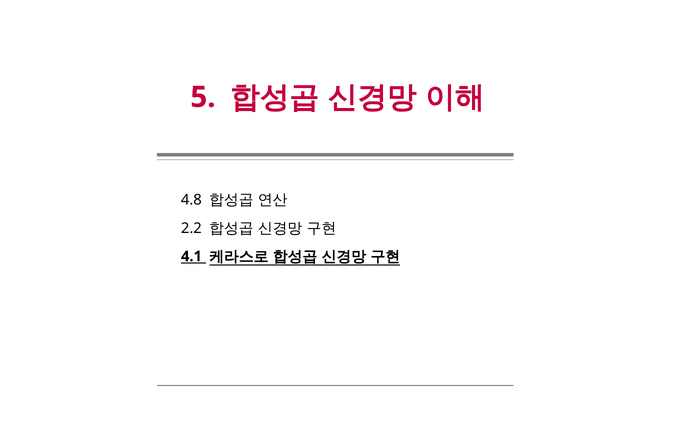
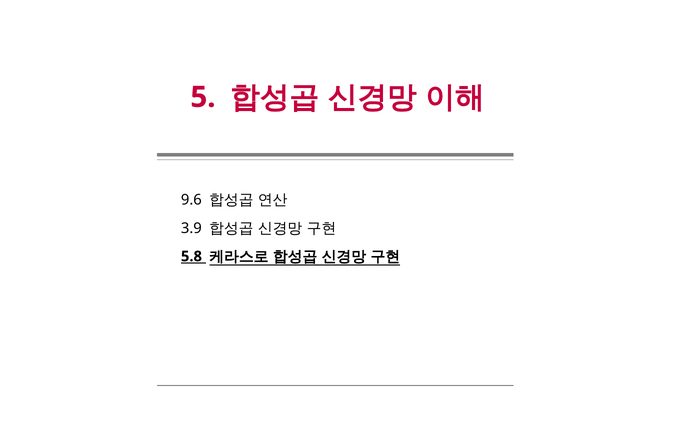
4.8: 4.8 -> 9.6
2.2: 2.2 -> 3.9
4.1: 4.1 -> 5.8
